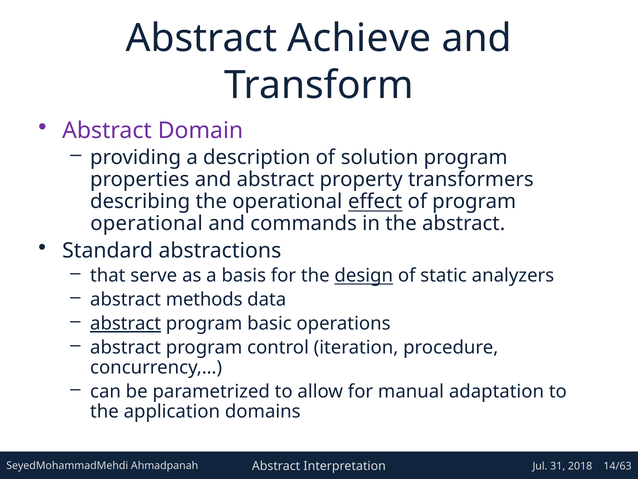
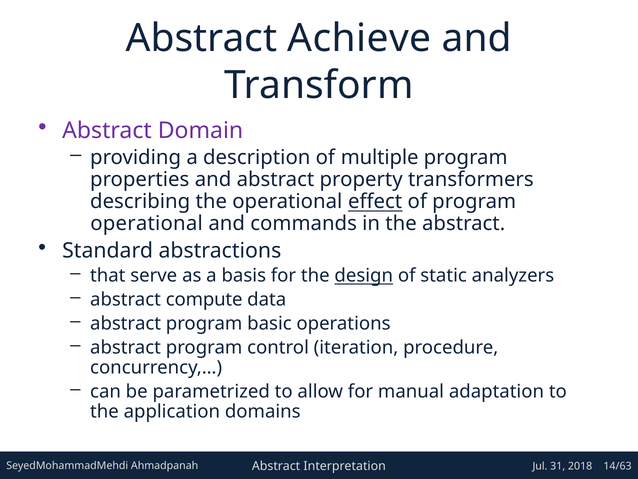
solution: solution -> multiple
methods: methods -> compute
abstract at (126, 323) underline: present -> none
